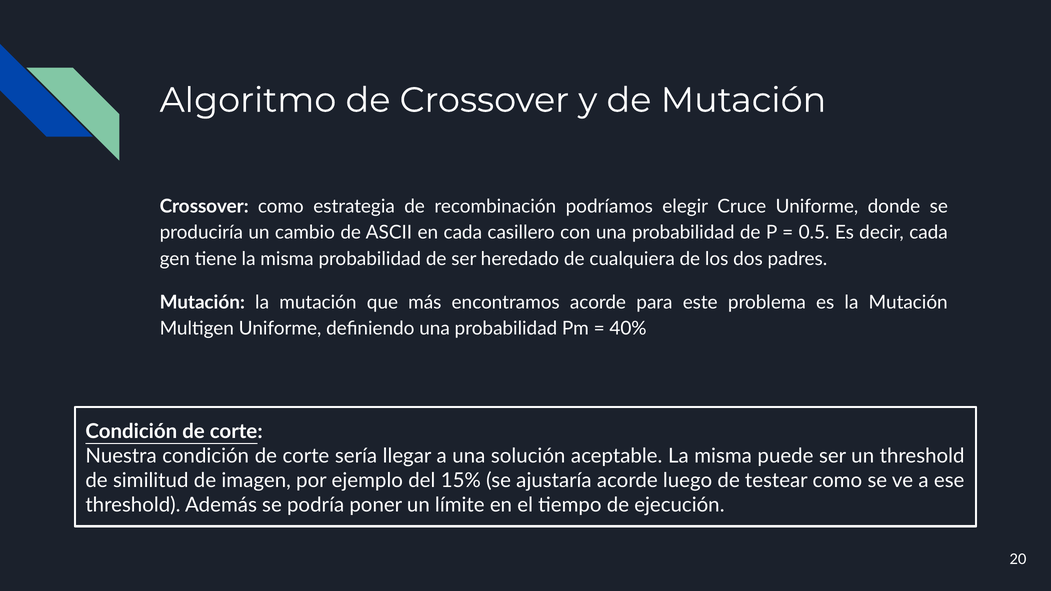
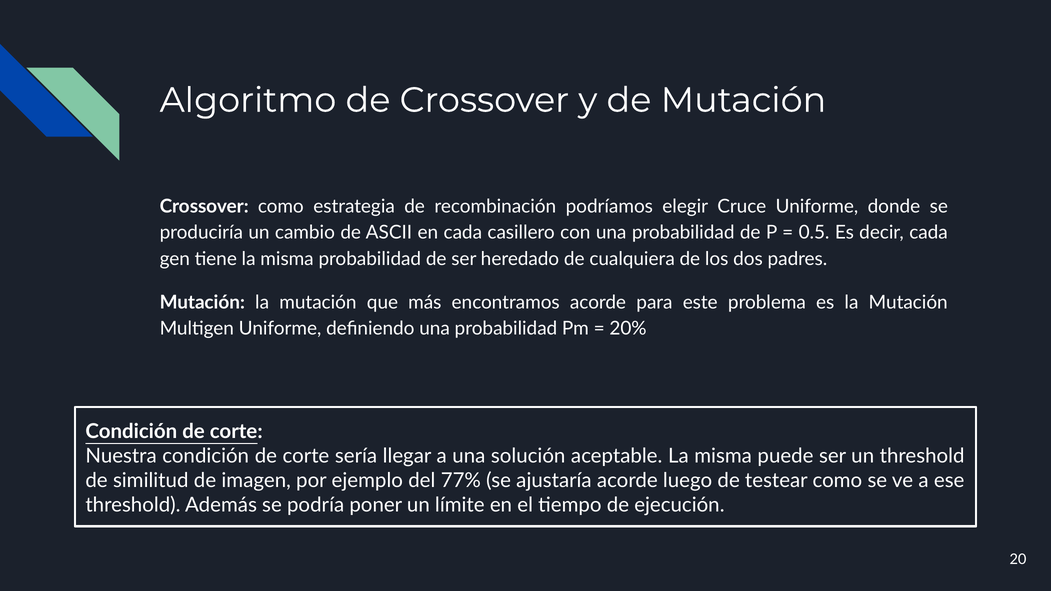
40%: 40% -> 20%
15%: 15% -> 77%
